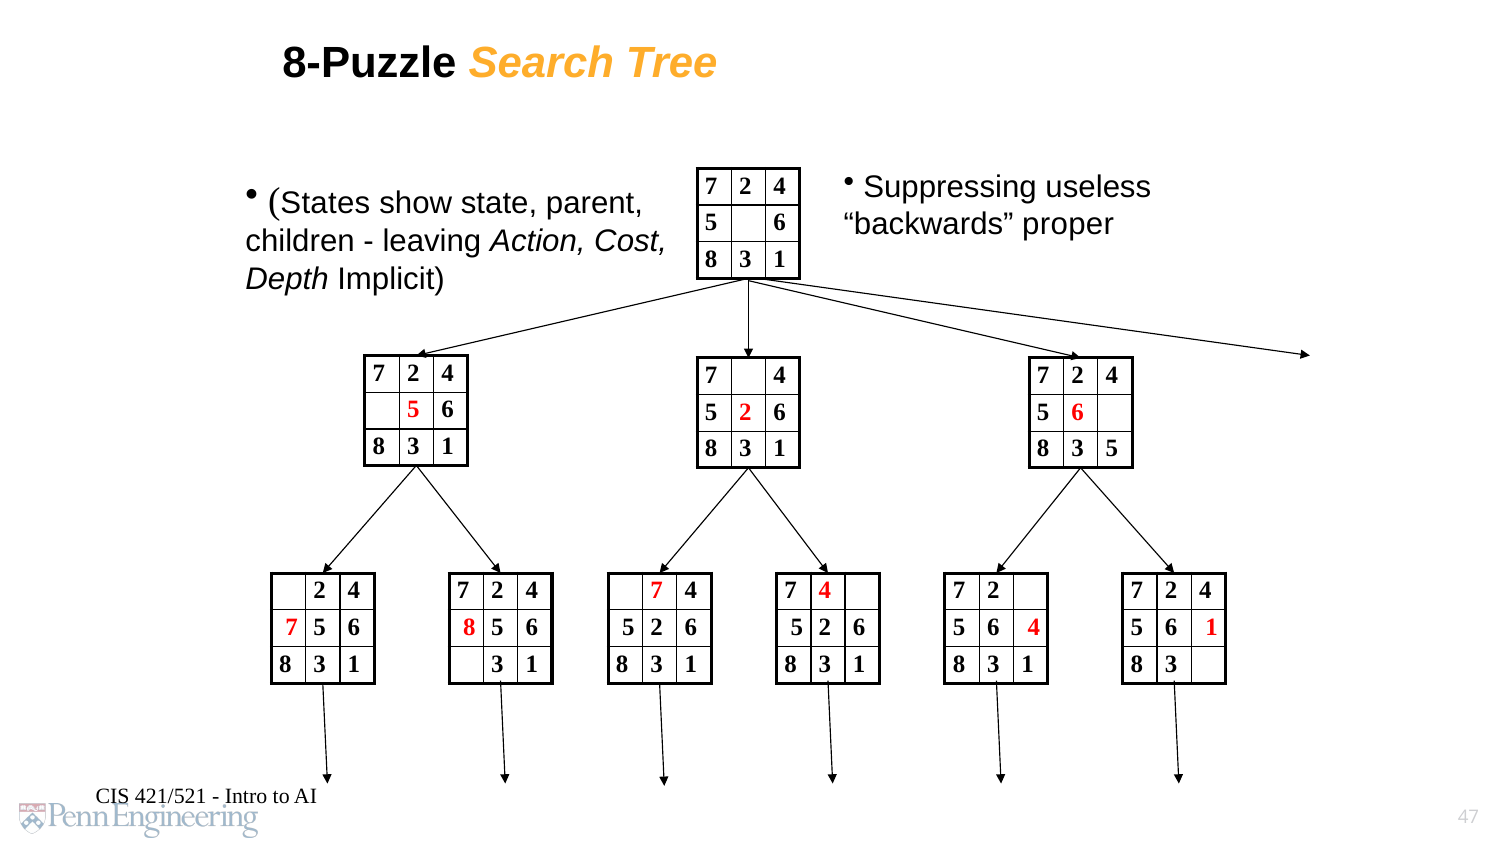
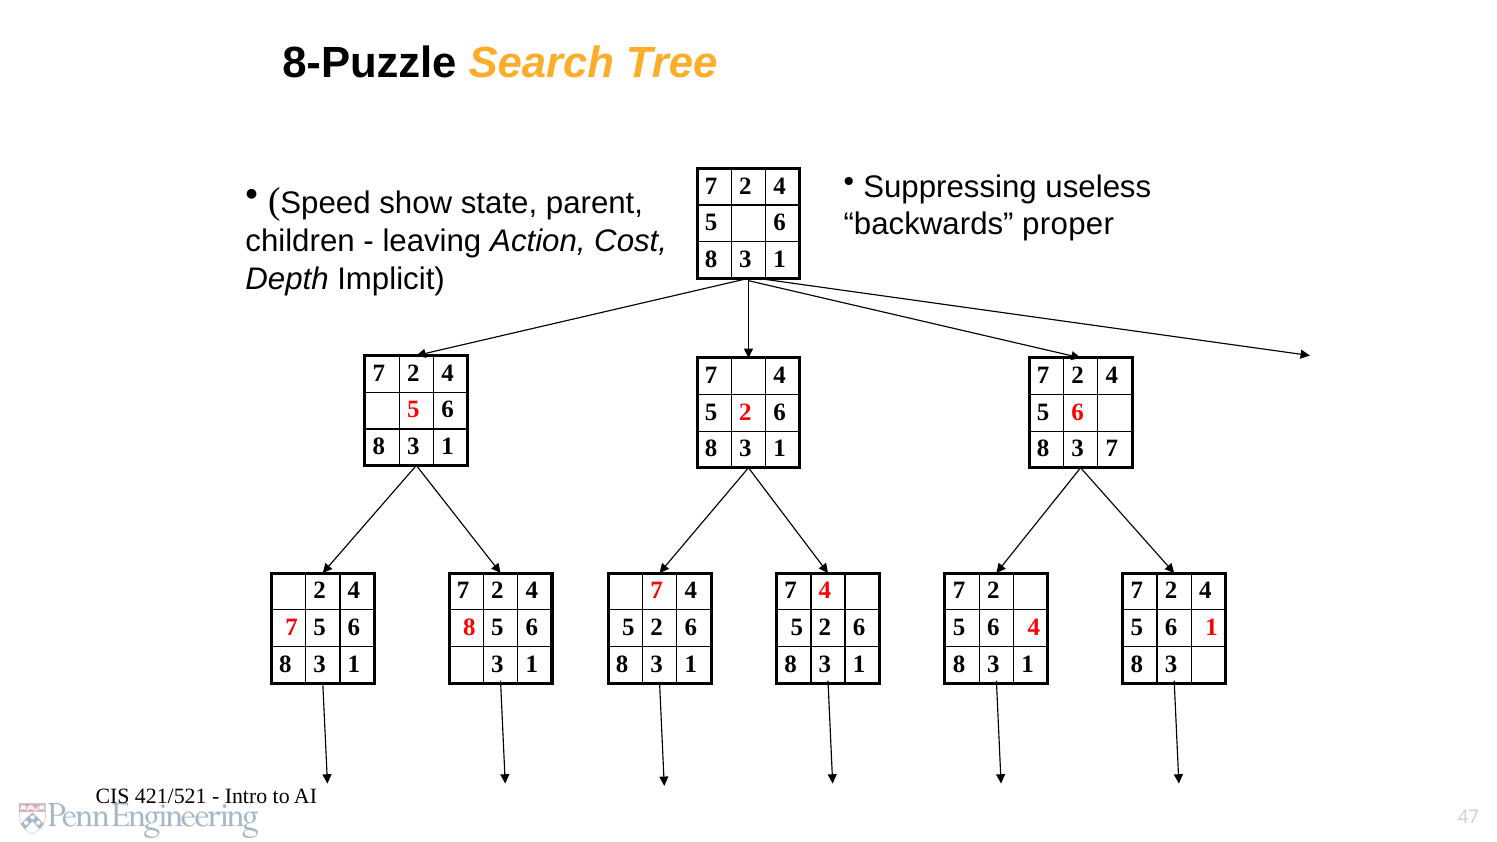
States: States -> Speed
5 at (1112, 449): 5 -> 7
